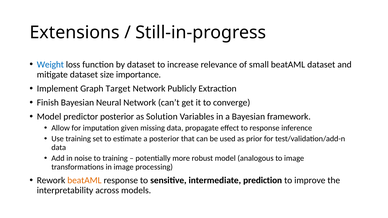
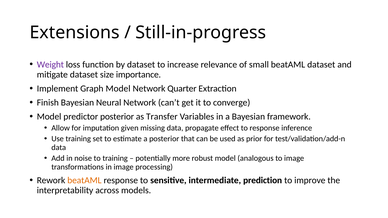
Weight colour: blue -> purple
Graph Target: Target -> Model
Publicly: Publicly -> Quarter
Solution: Solution -> Transfer
